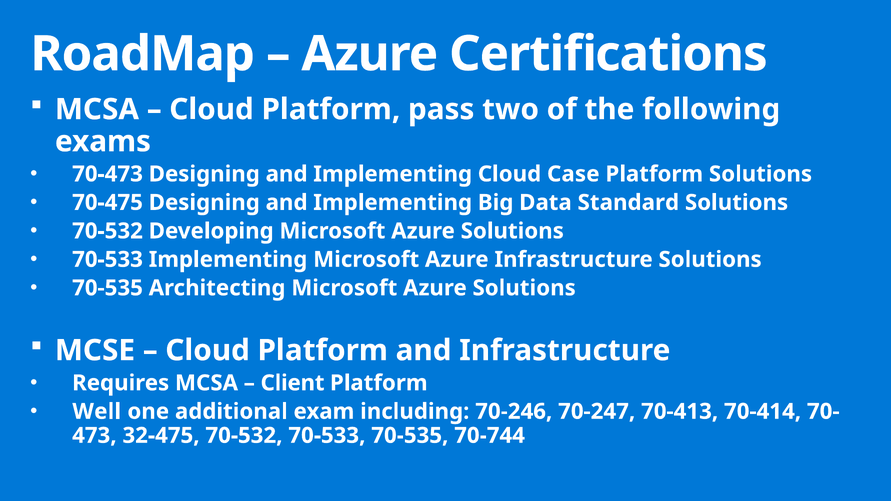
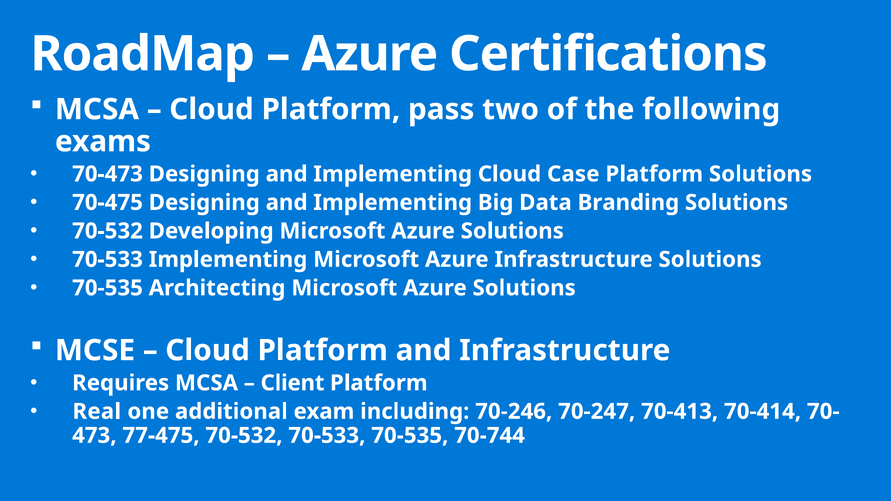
Standard: Standard -> Branding
Well: Well -> Real
32-475: 32-475 -> 77-475
